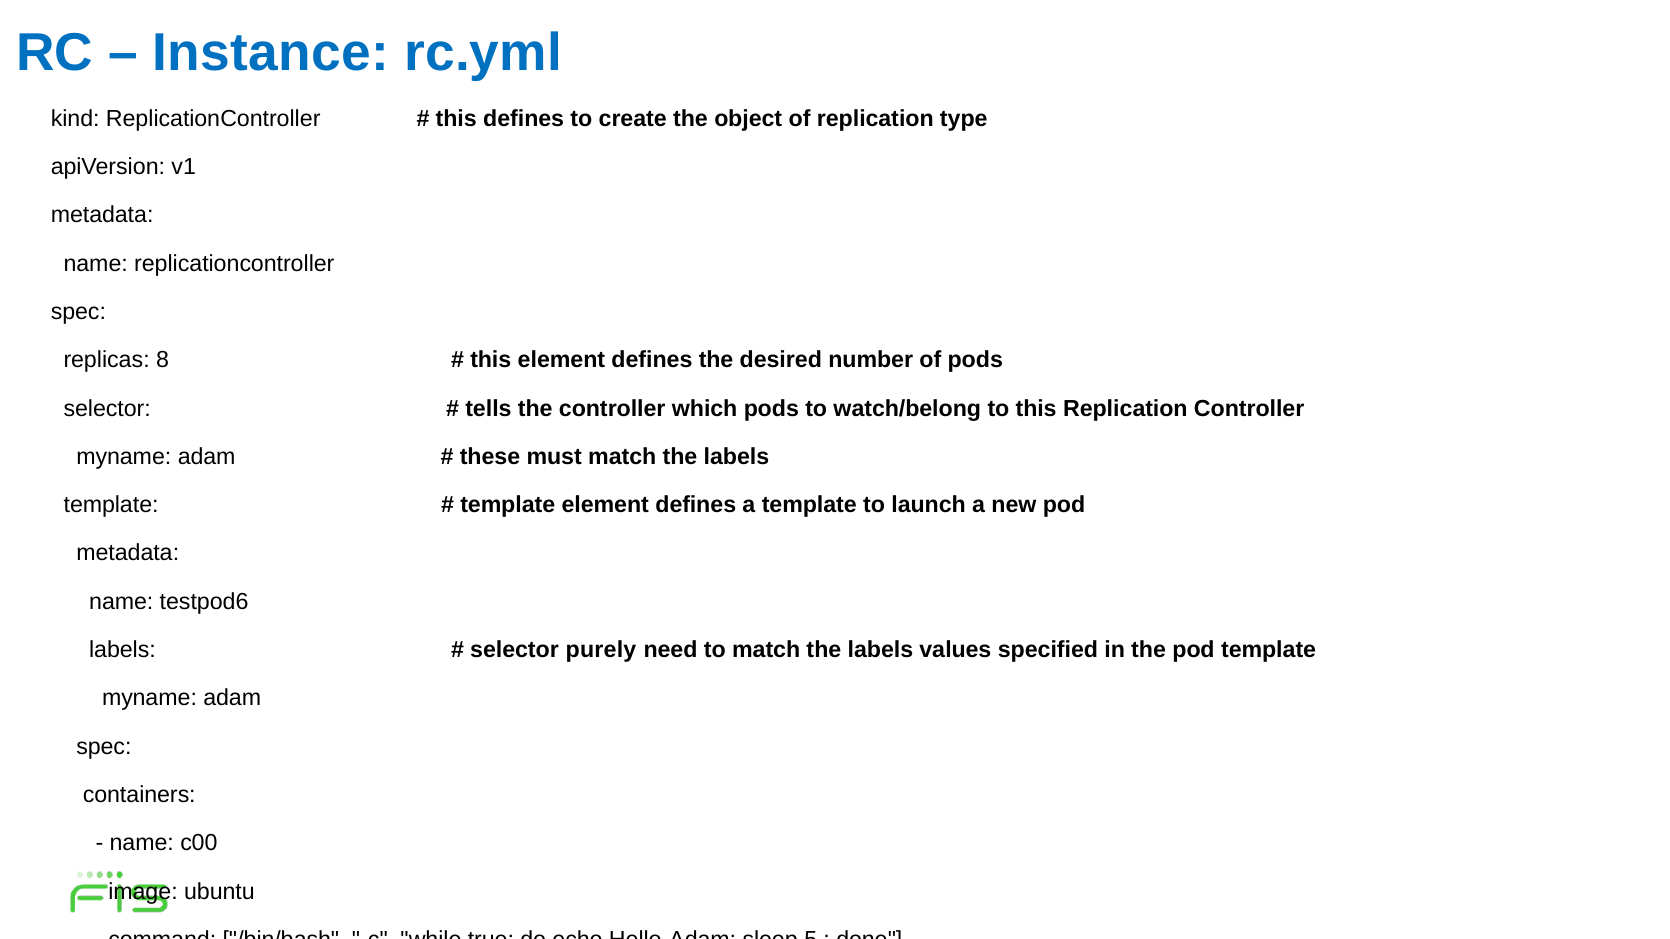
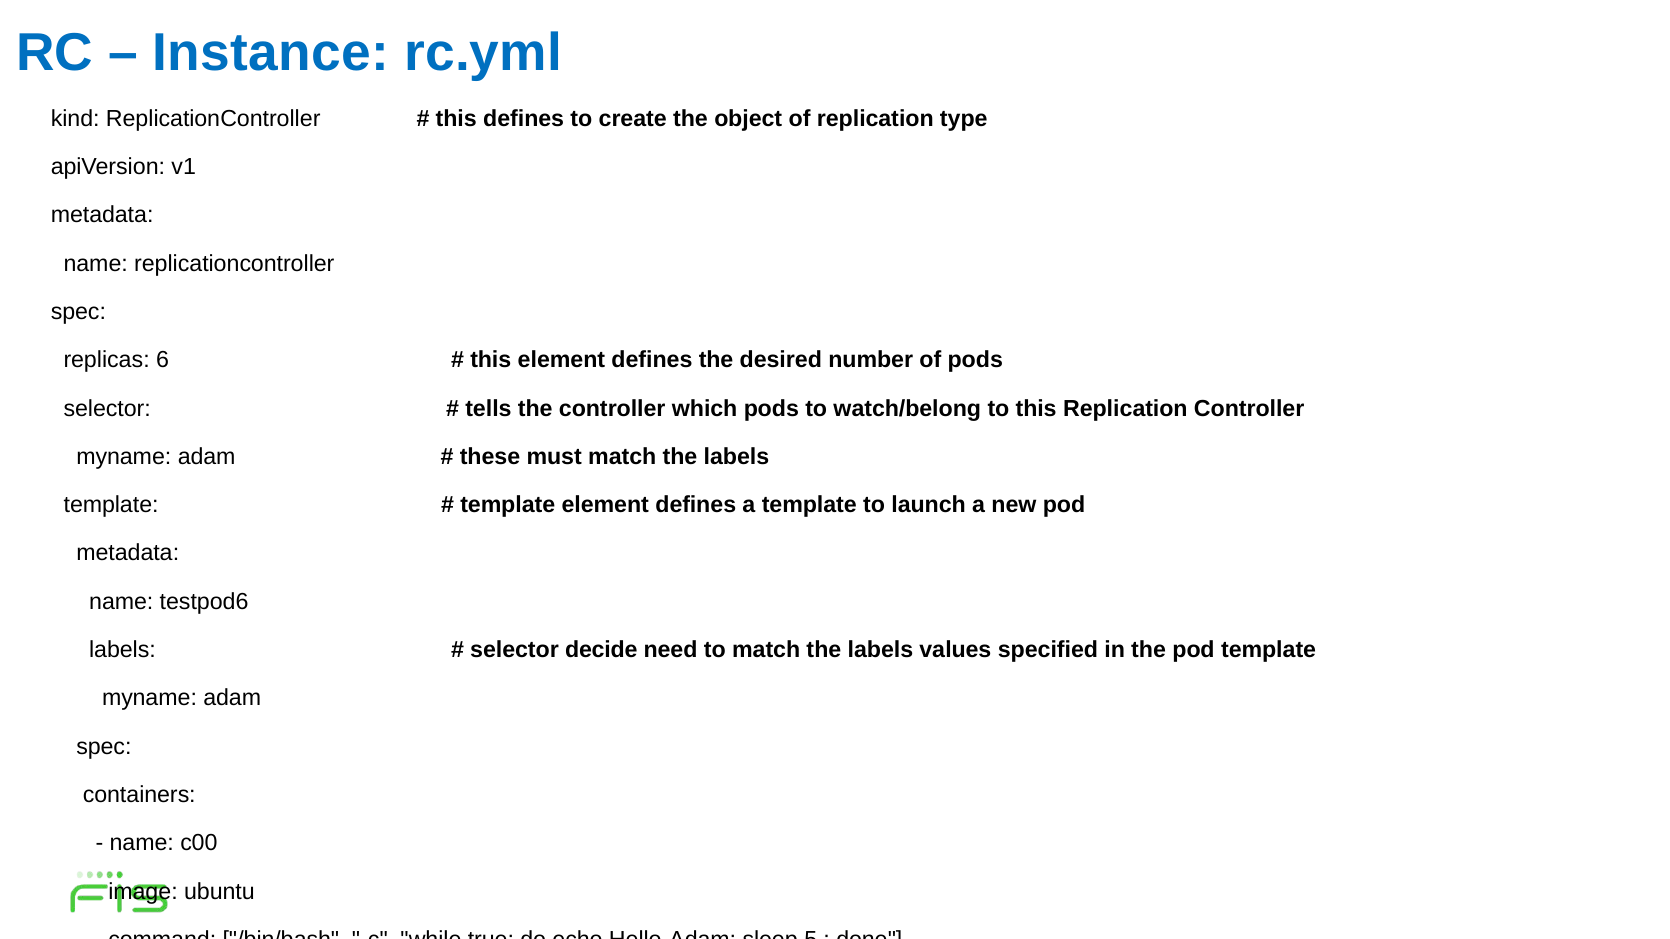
8: 8 -> 6
purely: purely -> decide
